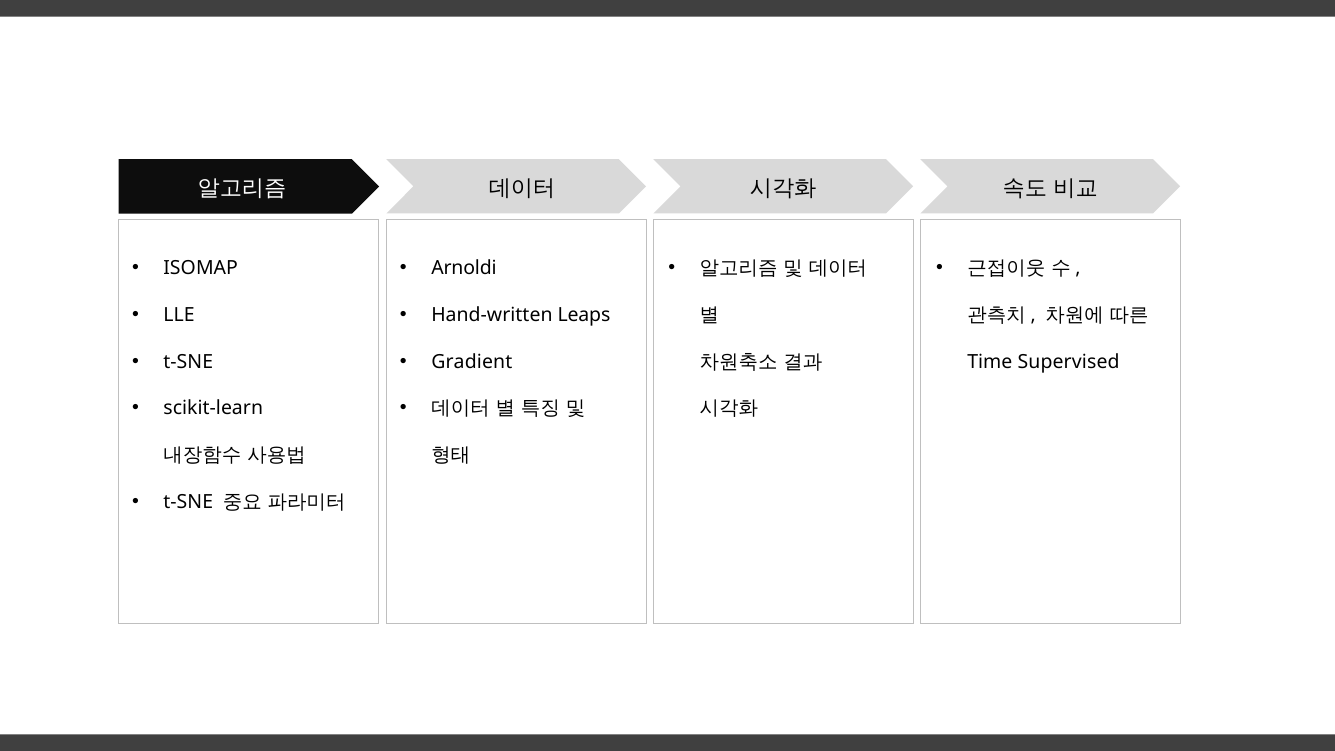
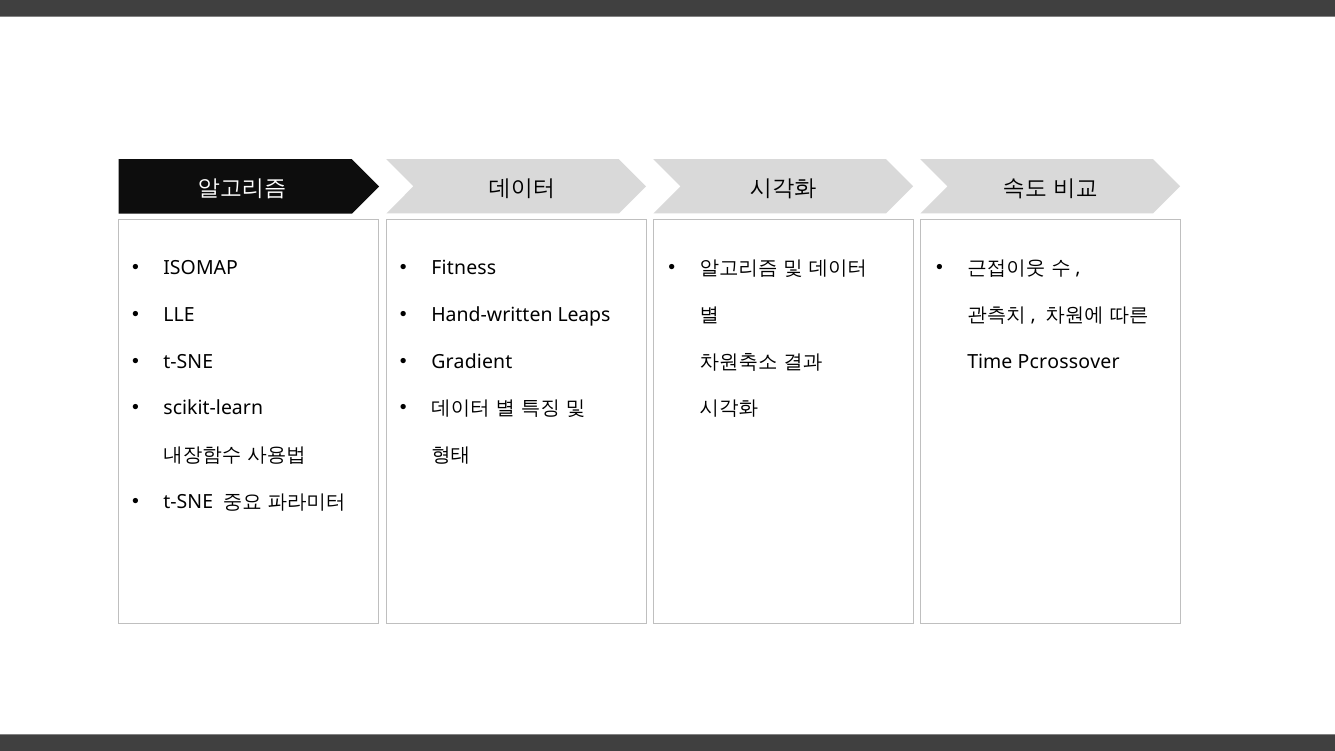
Arnoldi: Arnoldi -> Fitness
Supervised: Supervised -> Pcrossover
